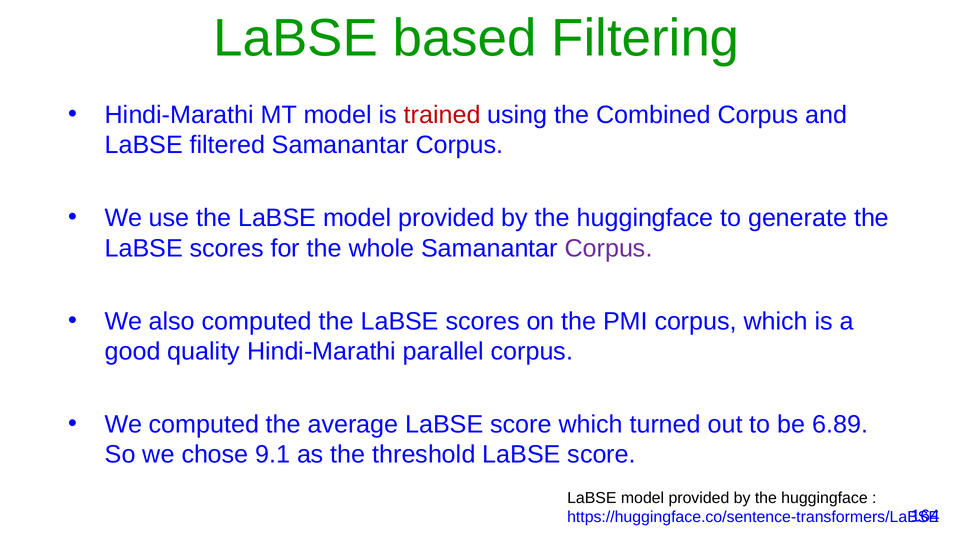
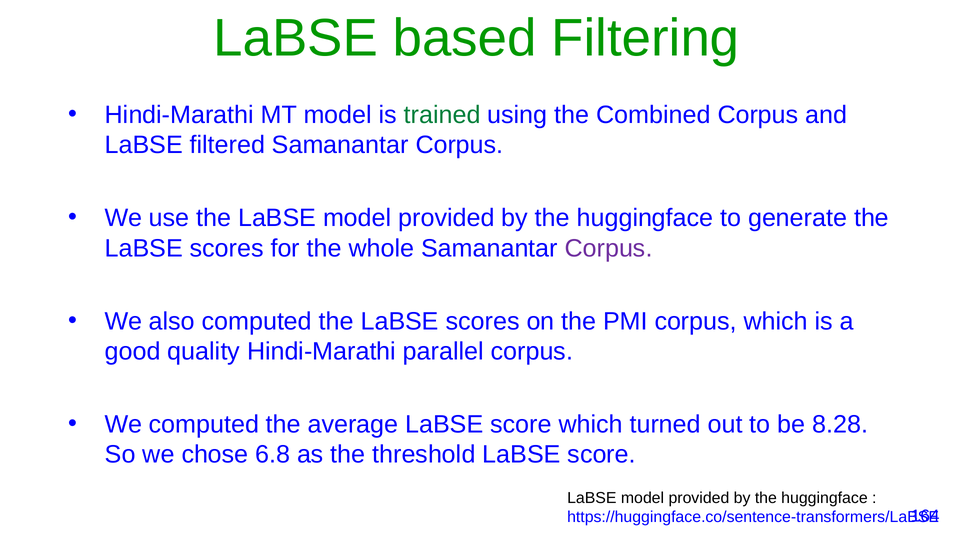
trained colour: red -> green
6.89: 6.89 -> 8.28
9.1: 9.1 -> 6.8
